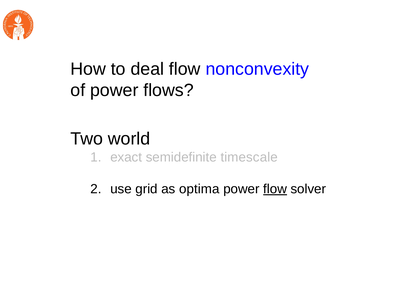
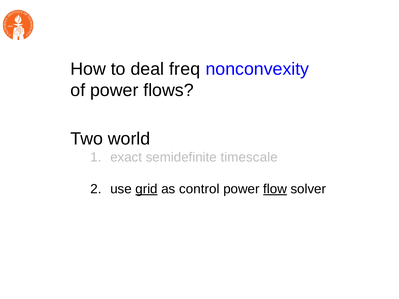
deal flow: flow -> freq
grid underline: none -> present
optima: optima -> control
